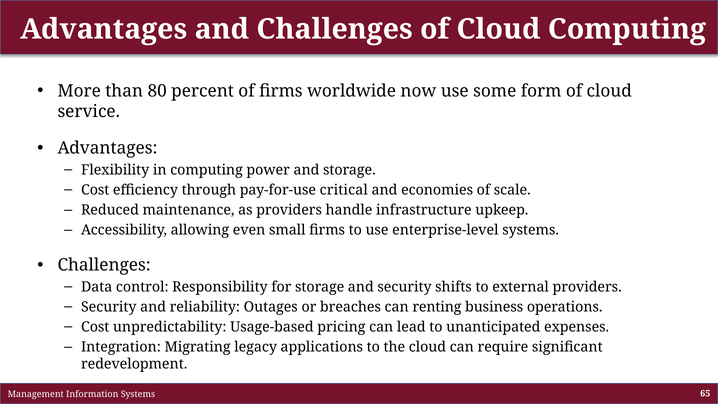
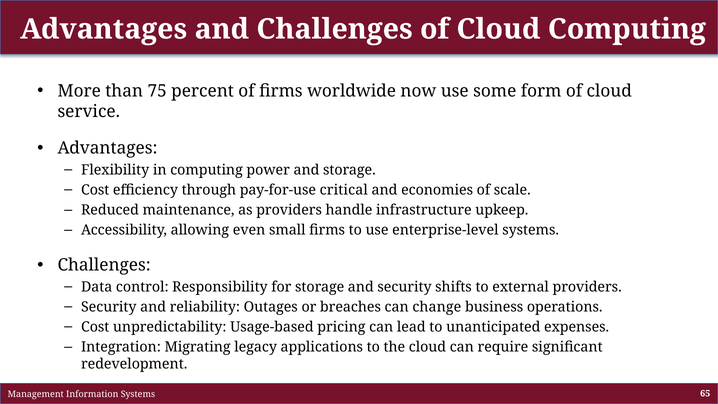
80: 80 -> 75
renting: renting -> change
